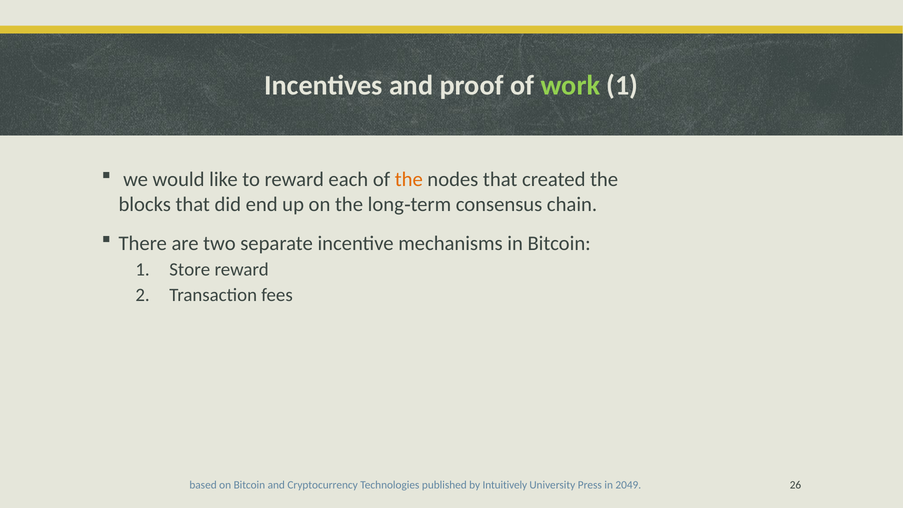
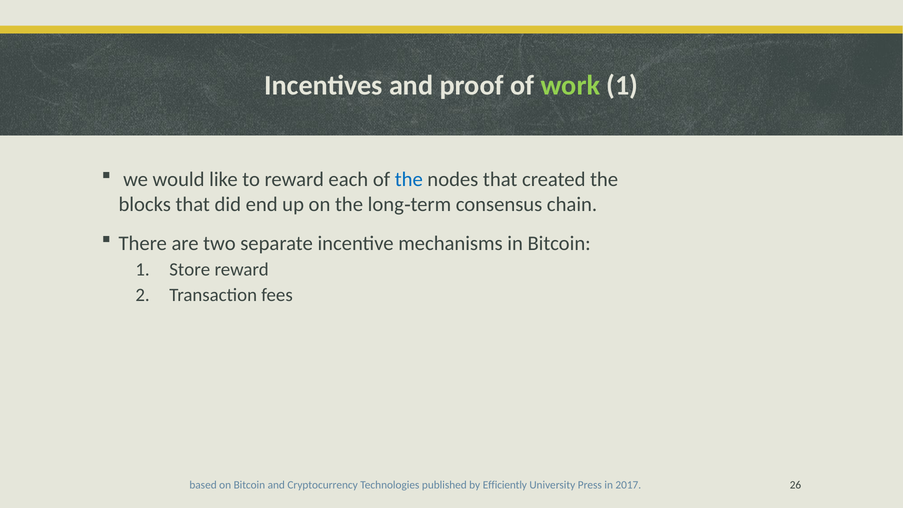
the at (409, 179) colour: orange -> blue
Intuitively: Intuitively -> Efficiently
2049: 2049 -> 2017
